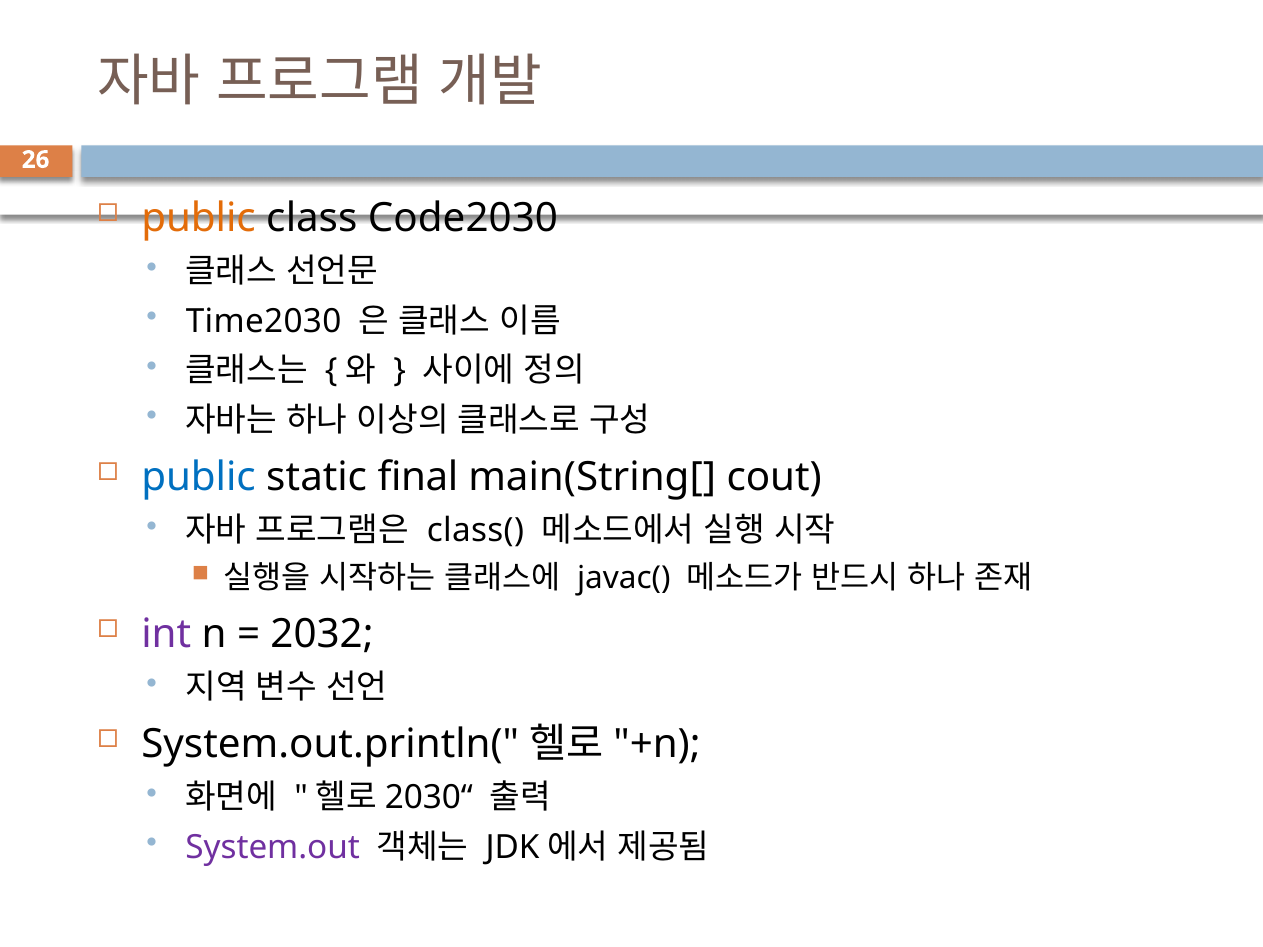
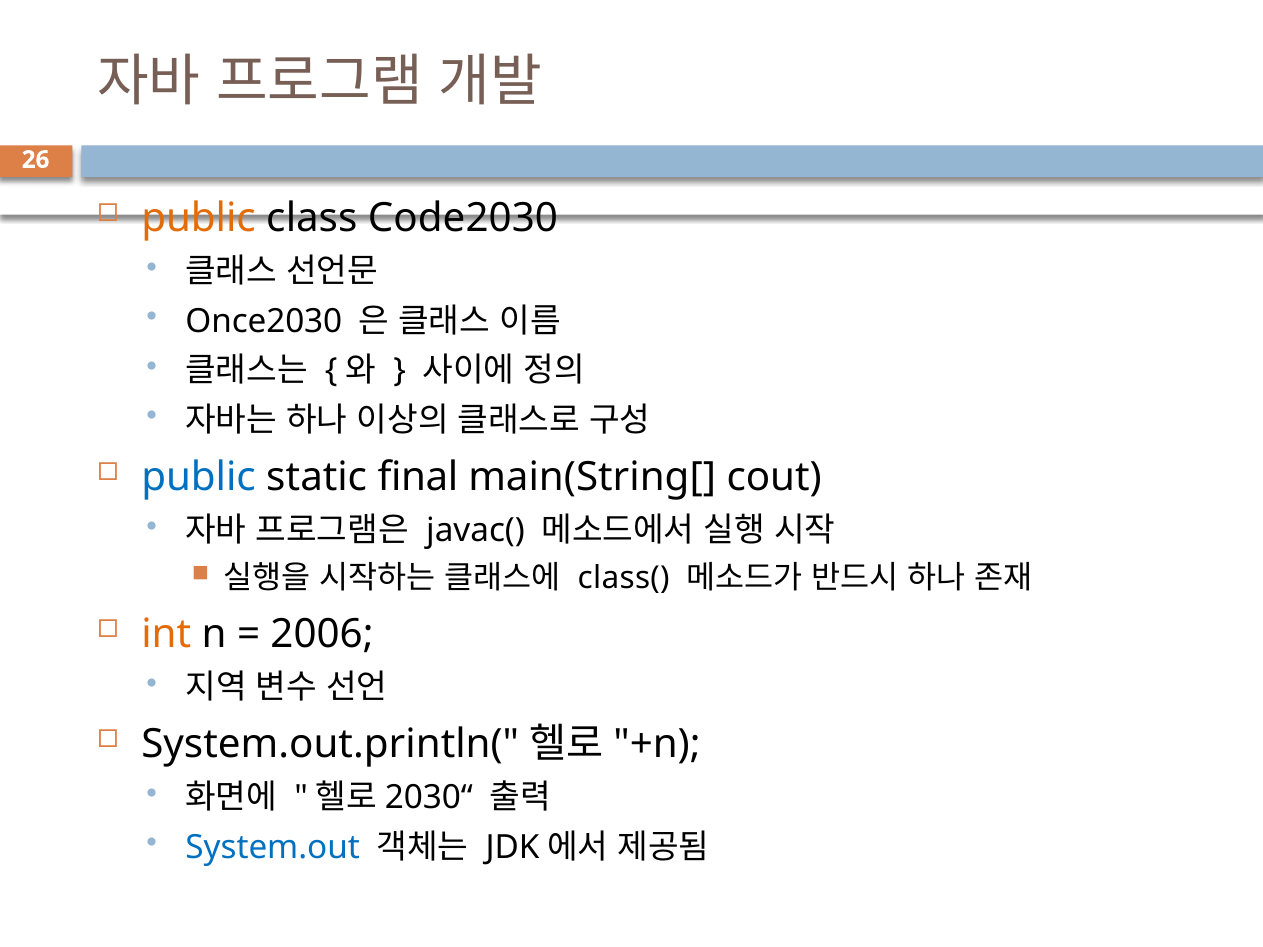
Time2030: Time2030 -> Once2030
class(: class( -> javac(
javac(: javac( -> class(
int colour: purple -> orange
2032: 2032 -> 2006
System.out colour: purple -> blue
